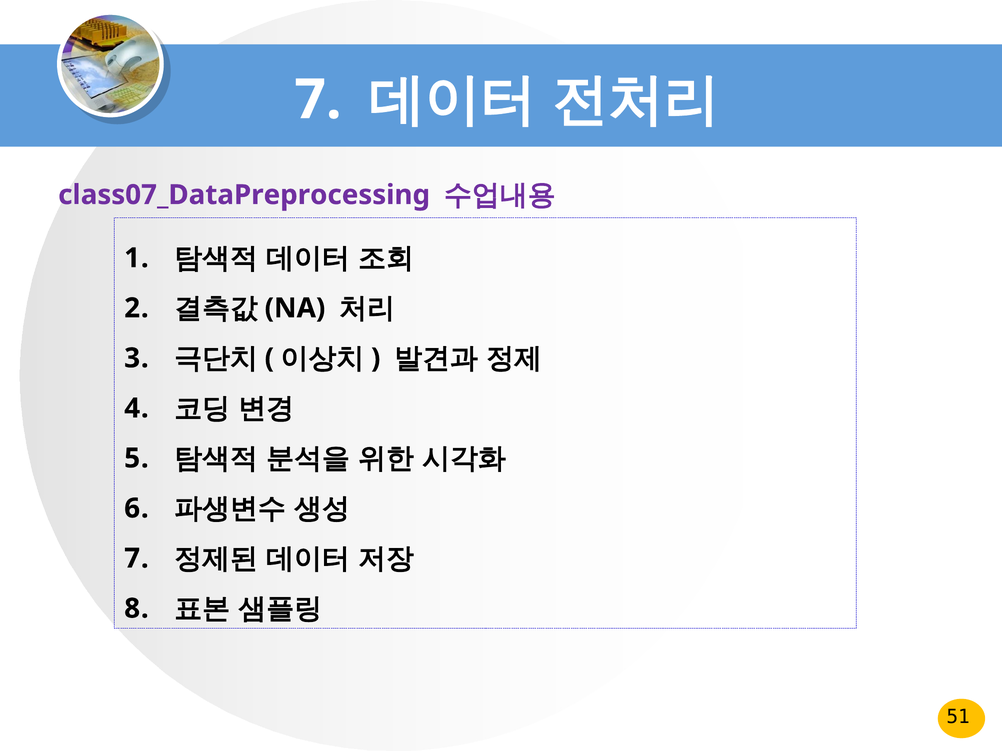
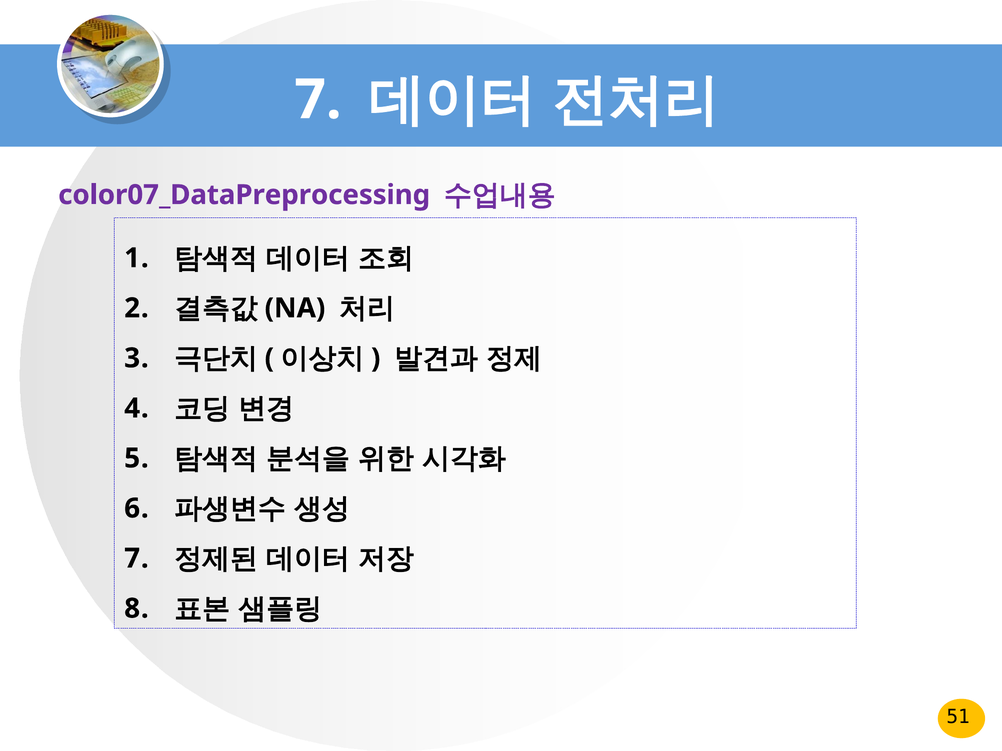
class07_DataPreprocessing: class07_DataPreprocessing -> color07_DataPreprocessing
